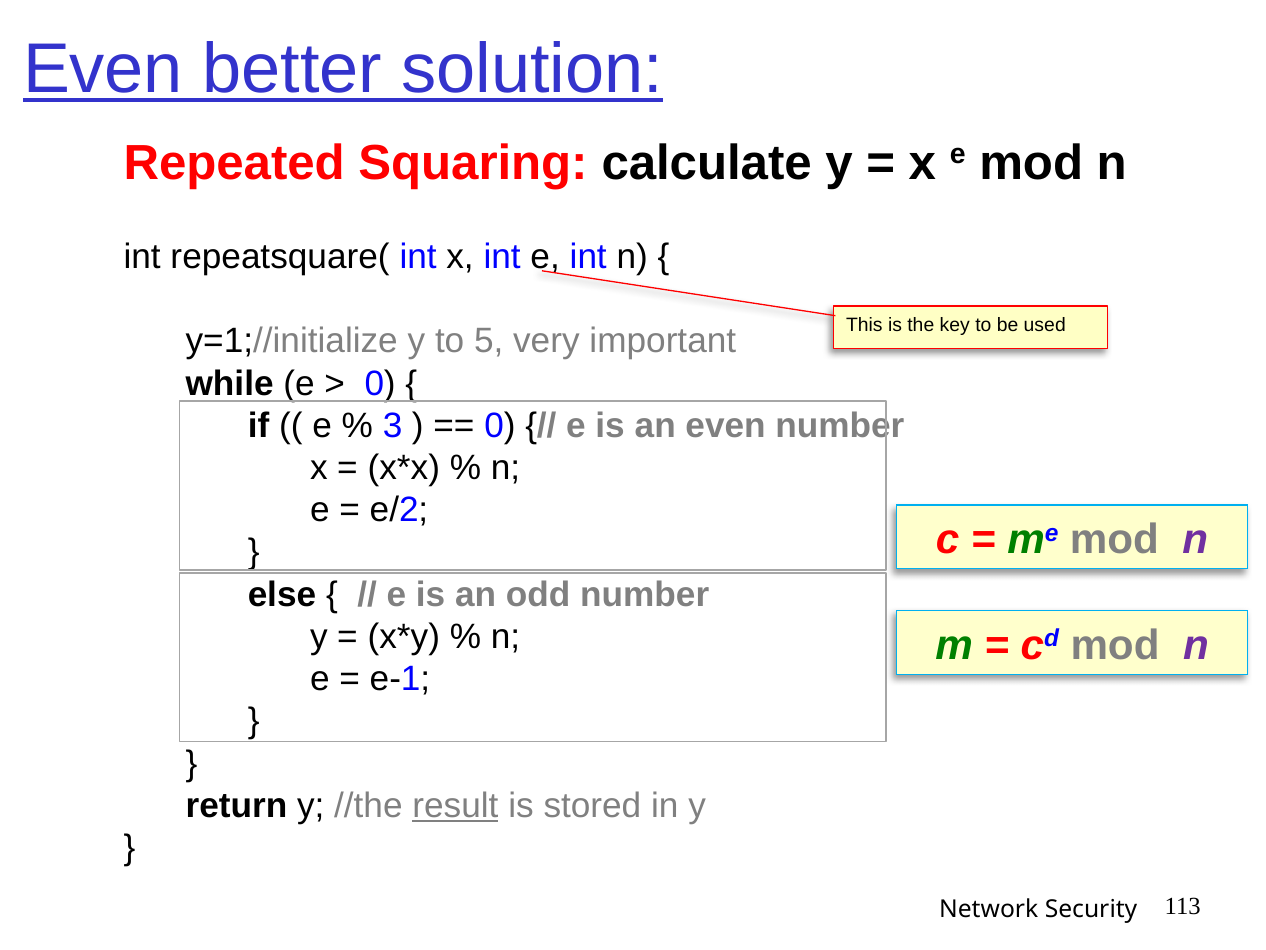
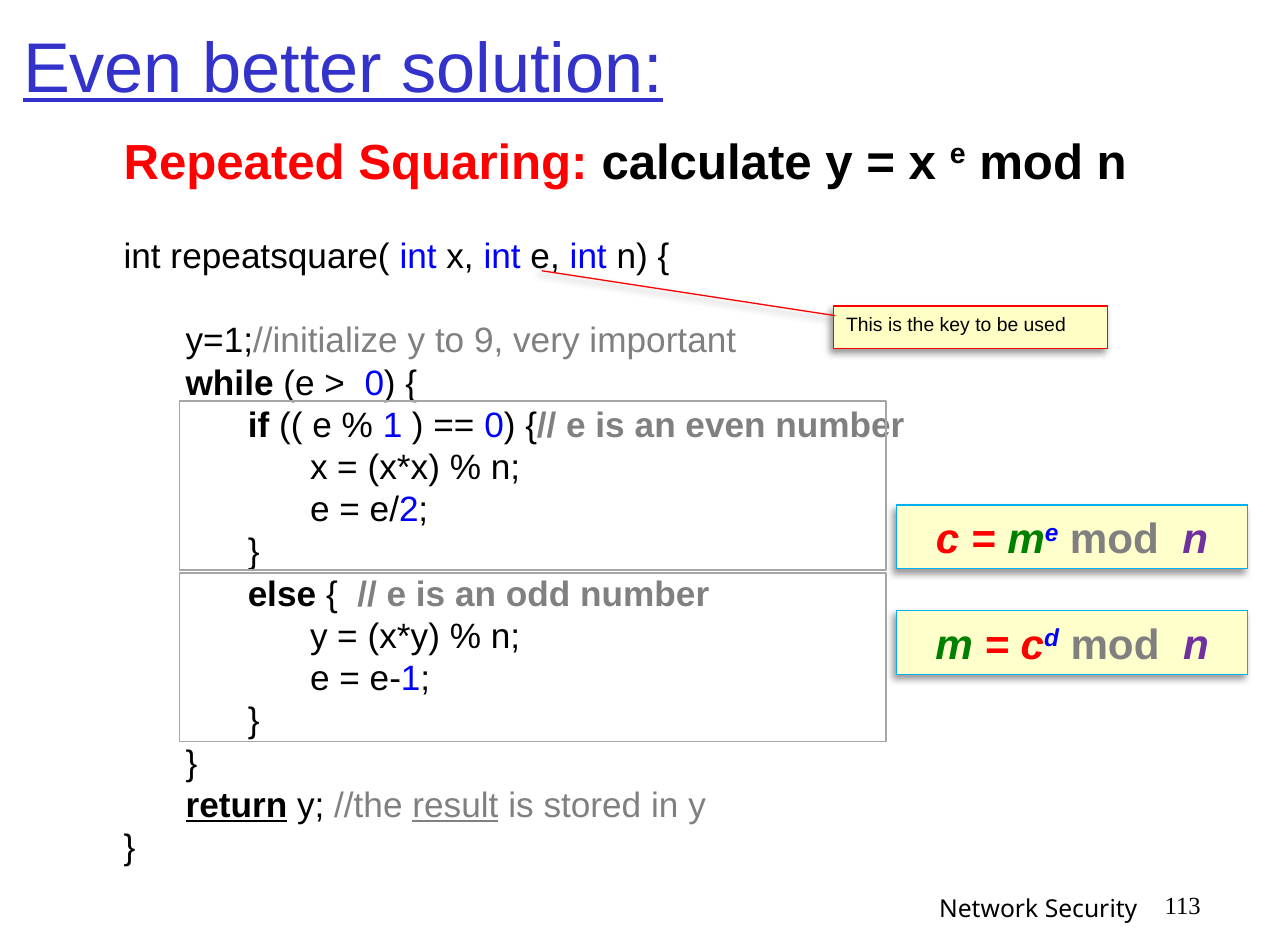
5: 5 -> 9
3: 3 -> 1
return underline: none -> present
